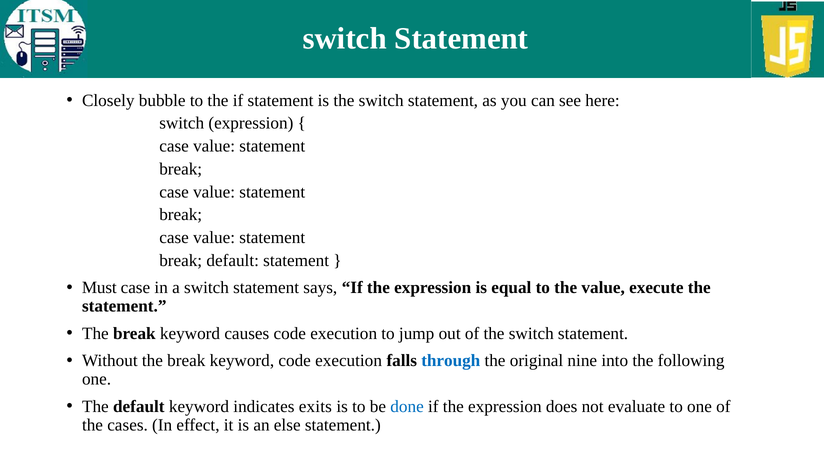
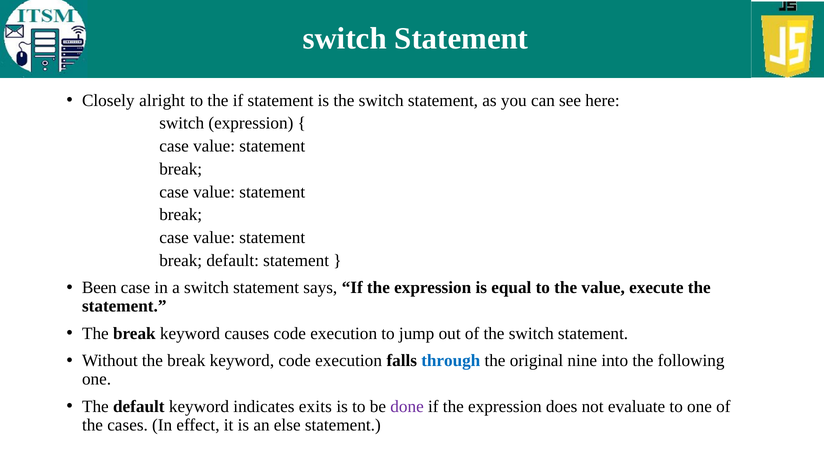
bubble: bubble -> alright
Must: Must -> Been
done colour: blue -> purple
